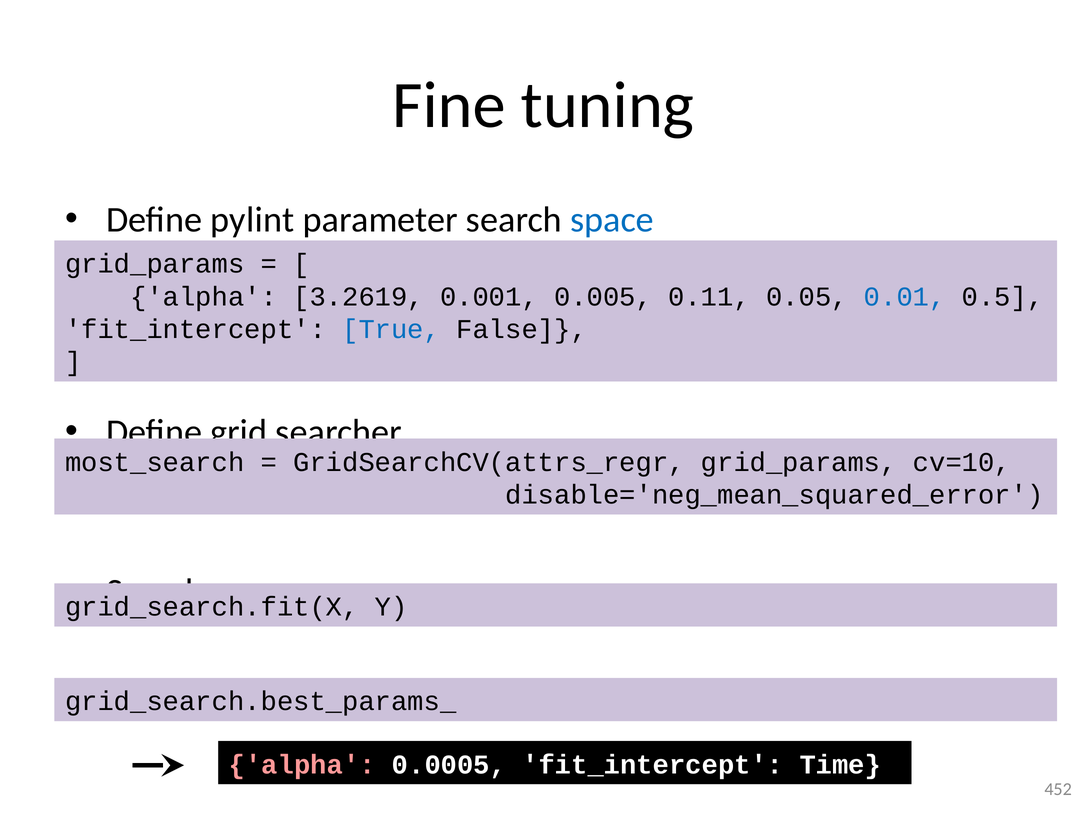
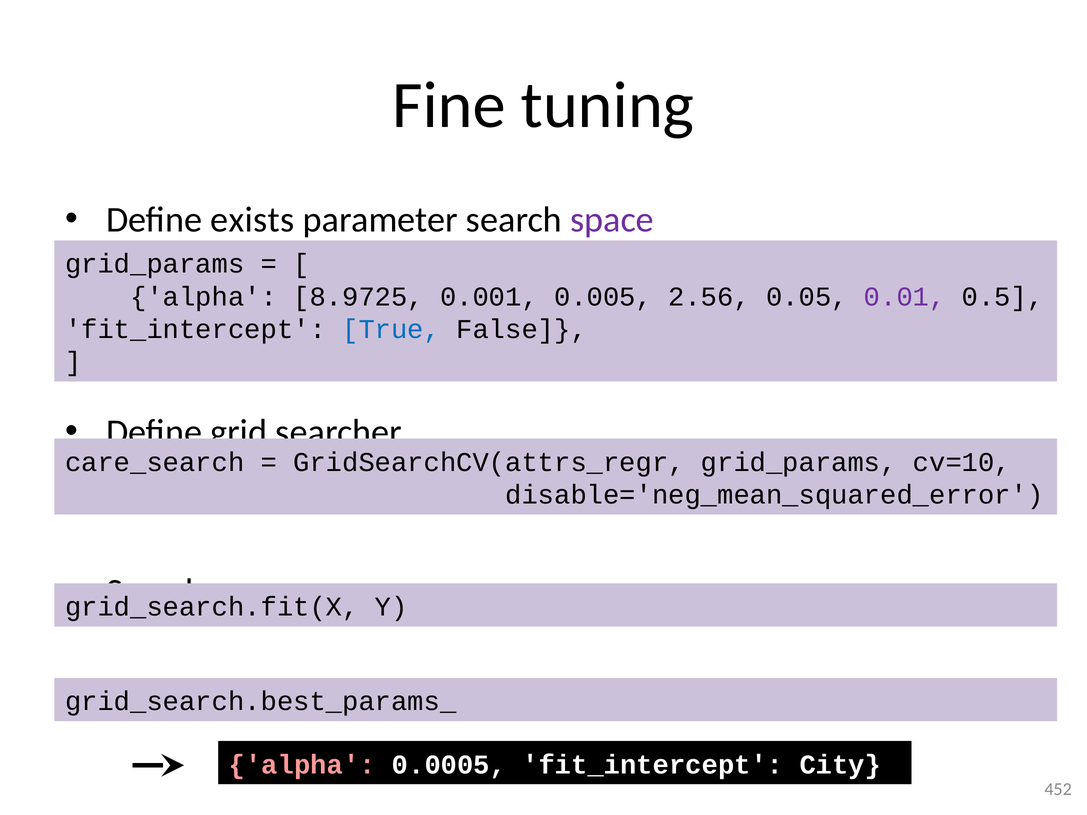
pylint: pylint -> exists
space colour: blue -> purple
3.2619: 3.2619 -> 8.9725
0.11: 0.11 -> 2.56
0.01 colour: blue -> purple
most_search: most_search -> care_search
Time: Time -> City
